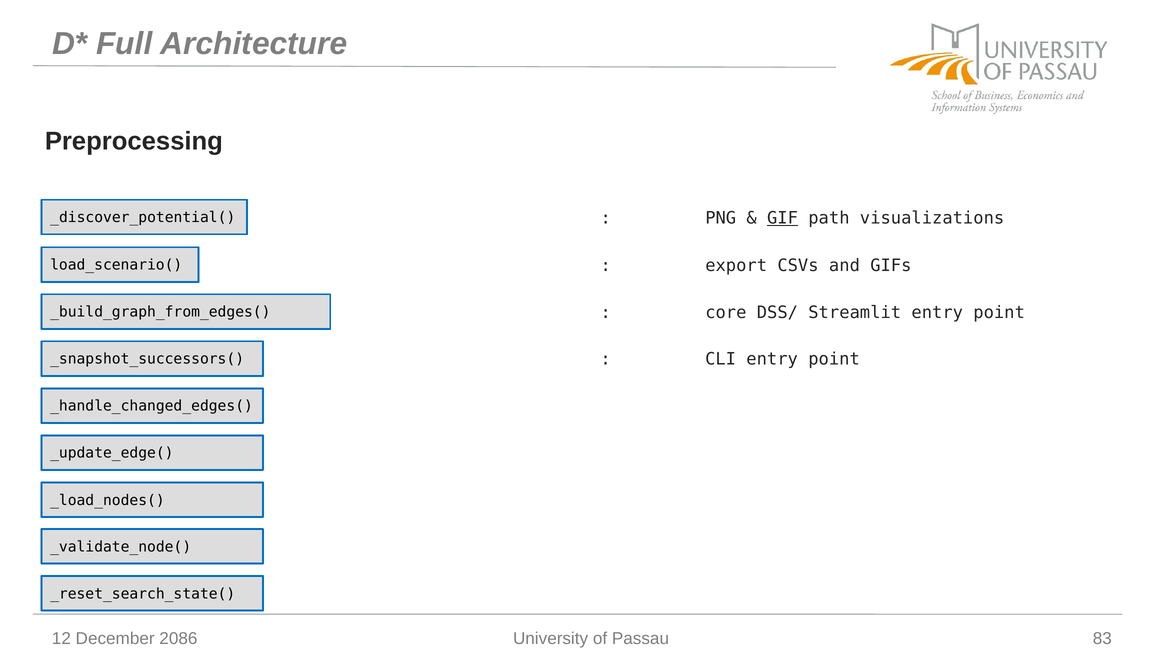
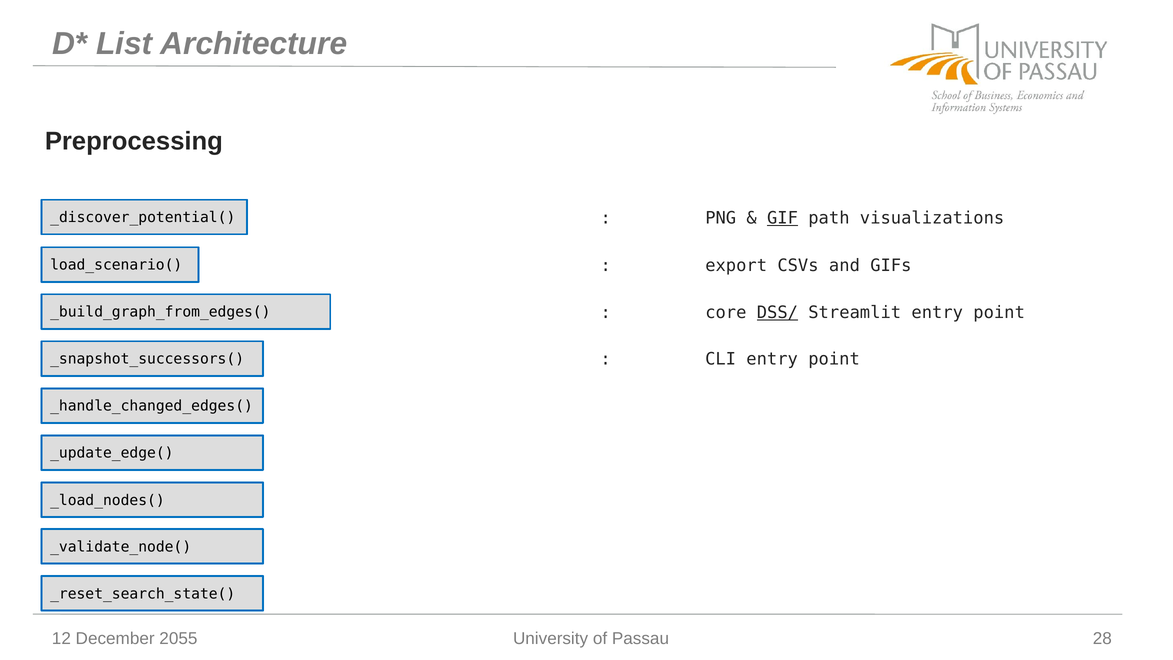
Full: Full -> List
DSS/ underline: none -> present
2086: 2086 -> 2055
83: 83 -> 28
